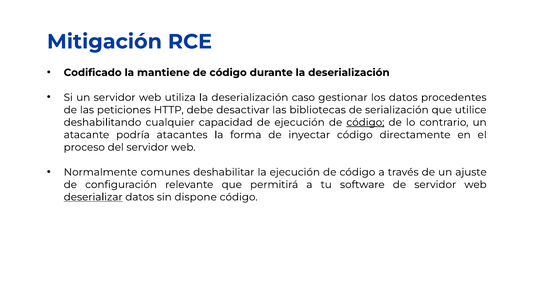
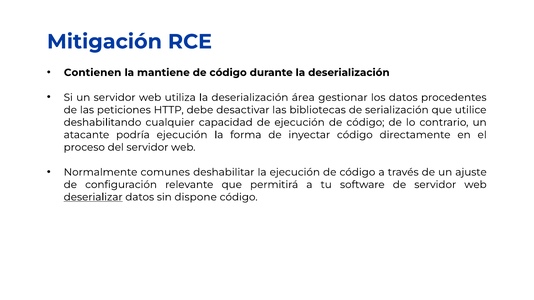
Codificado: Codificado -> Contienen
caso: caso -> área
código at (365, 123) underline: present -> none
podría atacantes: atacantes -> ejecución
